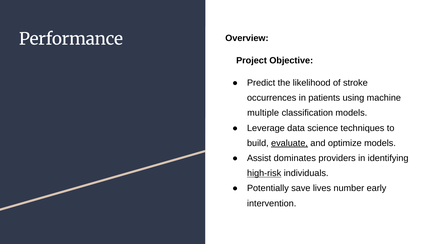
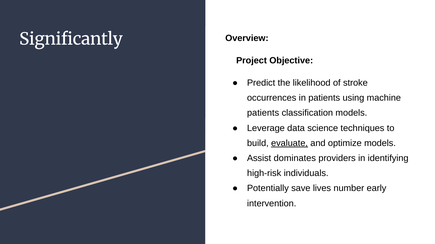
Performance: Performance -> Significantly
multiple at (263, 113): multiple -> patients
high-risk underline: present -> none
